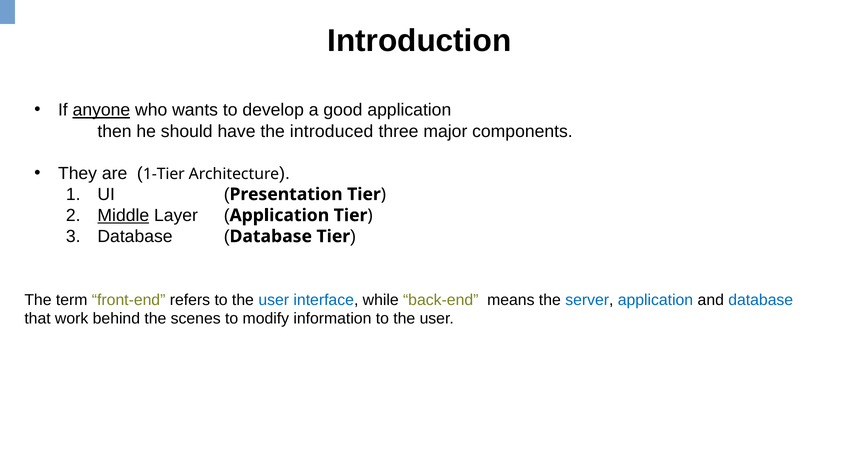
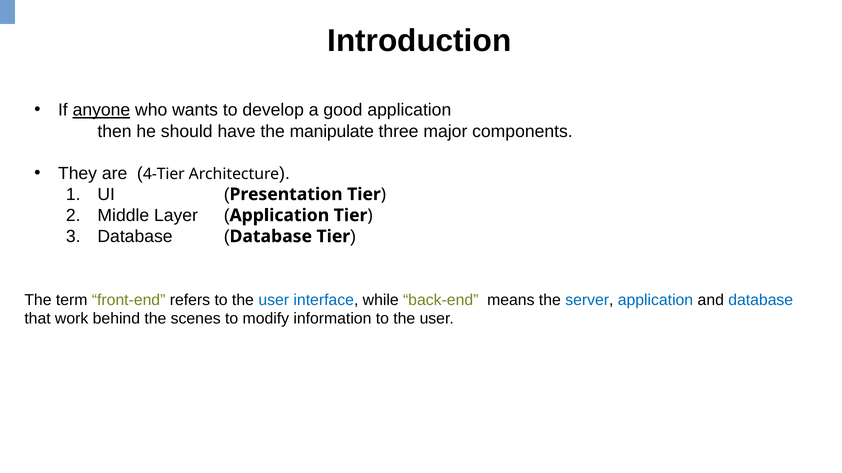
introduced: introduced -> manipulate
1-Tier: 1-Tier -> 4-Tier
Middle underline: present -> none
